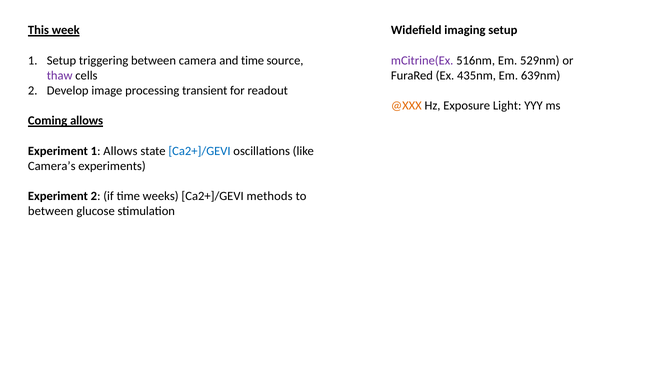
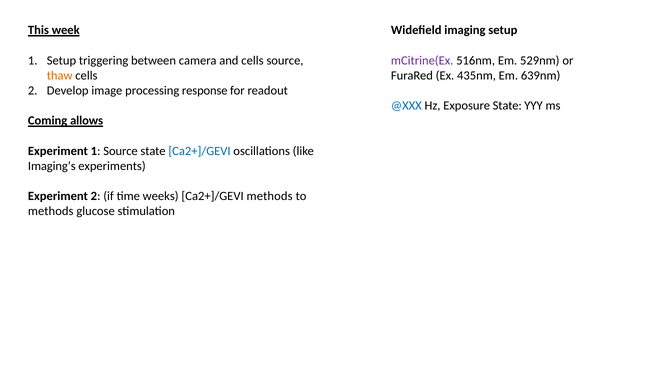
and time: time -> cells
thaw colour: purple -> orange
transient: transient -> response
@XXX colour: orange -> blue
Exposure Light: Light -> State
1 Allows: Allows -> Source
Camera’s: Camera’s -> Imaging’s
between at (51, 211): between -> methods
